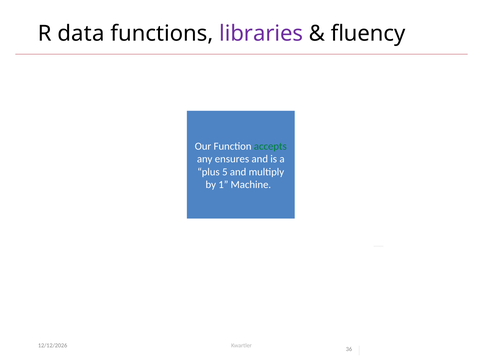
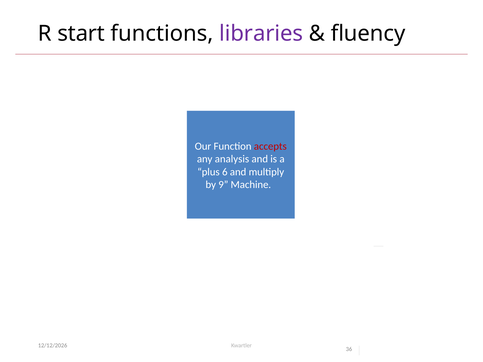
data: data -> start
accepts colour: green -> red
ensures: ensures -> analysis
5: 5 -> 6
1: 1 -> 9
